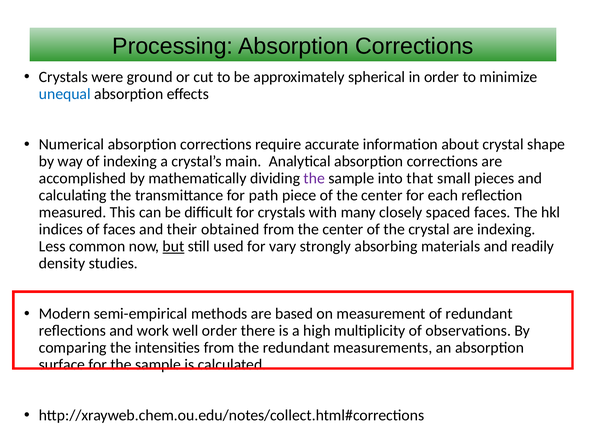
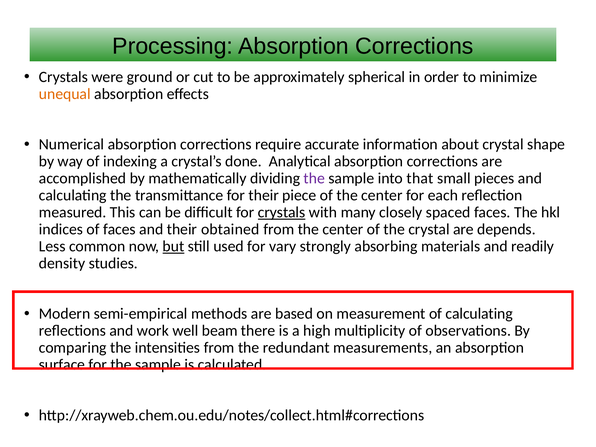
unequal colour: blue -> orange
main: main -> done
for path: path -> their
crystals at (282, 212) underline: none -> present
are indexing: indexing -> depends
of redundant: redundant -> calculating
well order: order -> beam
